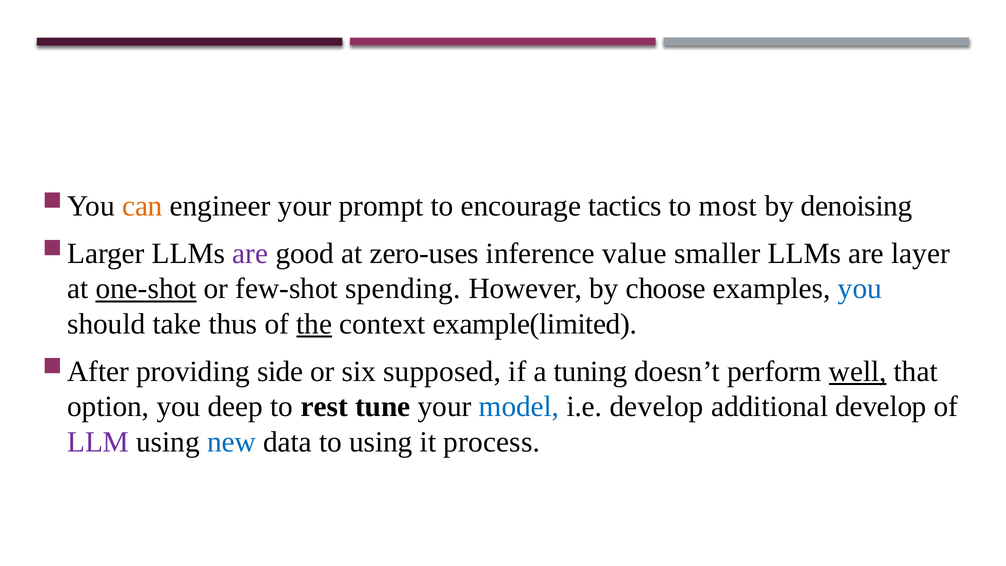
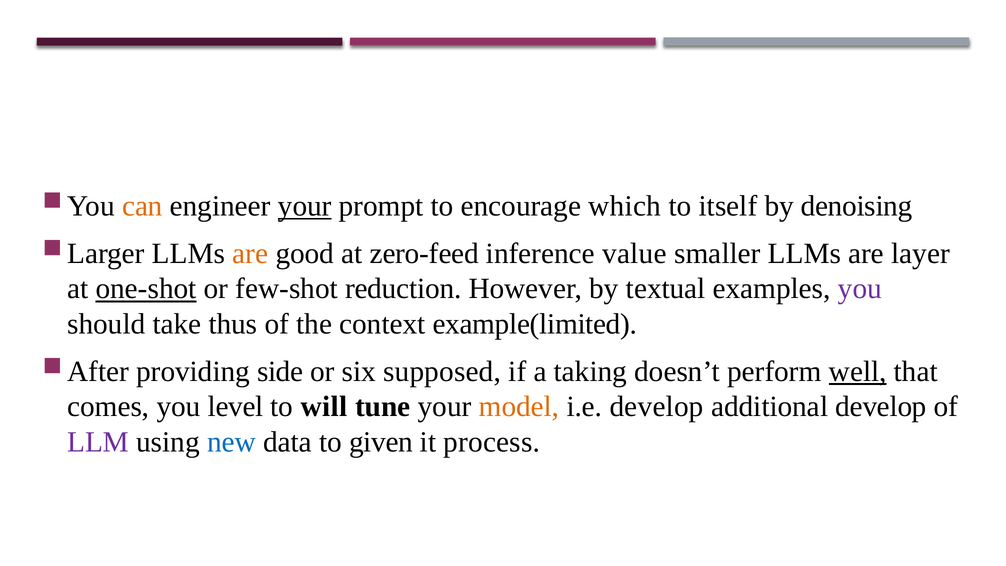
your at (305, 206) underline: none -> present
tactics: tactics -> which
most: most -> itself
are at (250, 253) colour: purple -> orange
zero-uses: zero-uses -> zero-feed
spending: spending -> reduction
choose: choose -> textual
you at (860, 289) colour: blue -> purple
the underline: present -> none
tuning: tuning -> taking
option: option -> comes
deep: deep -> level
rest: rest -> will
model colour: blue -> orange
to using: using -> given
